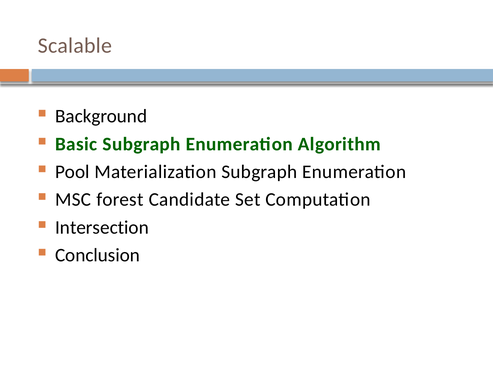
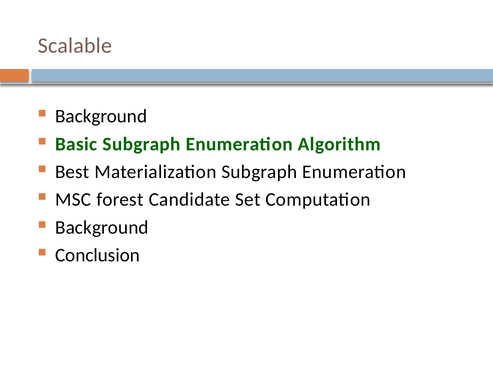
Pool: Pool -> Best
Intersection at (102, 227): Intersection -> Background
